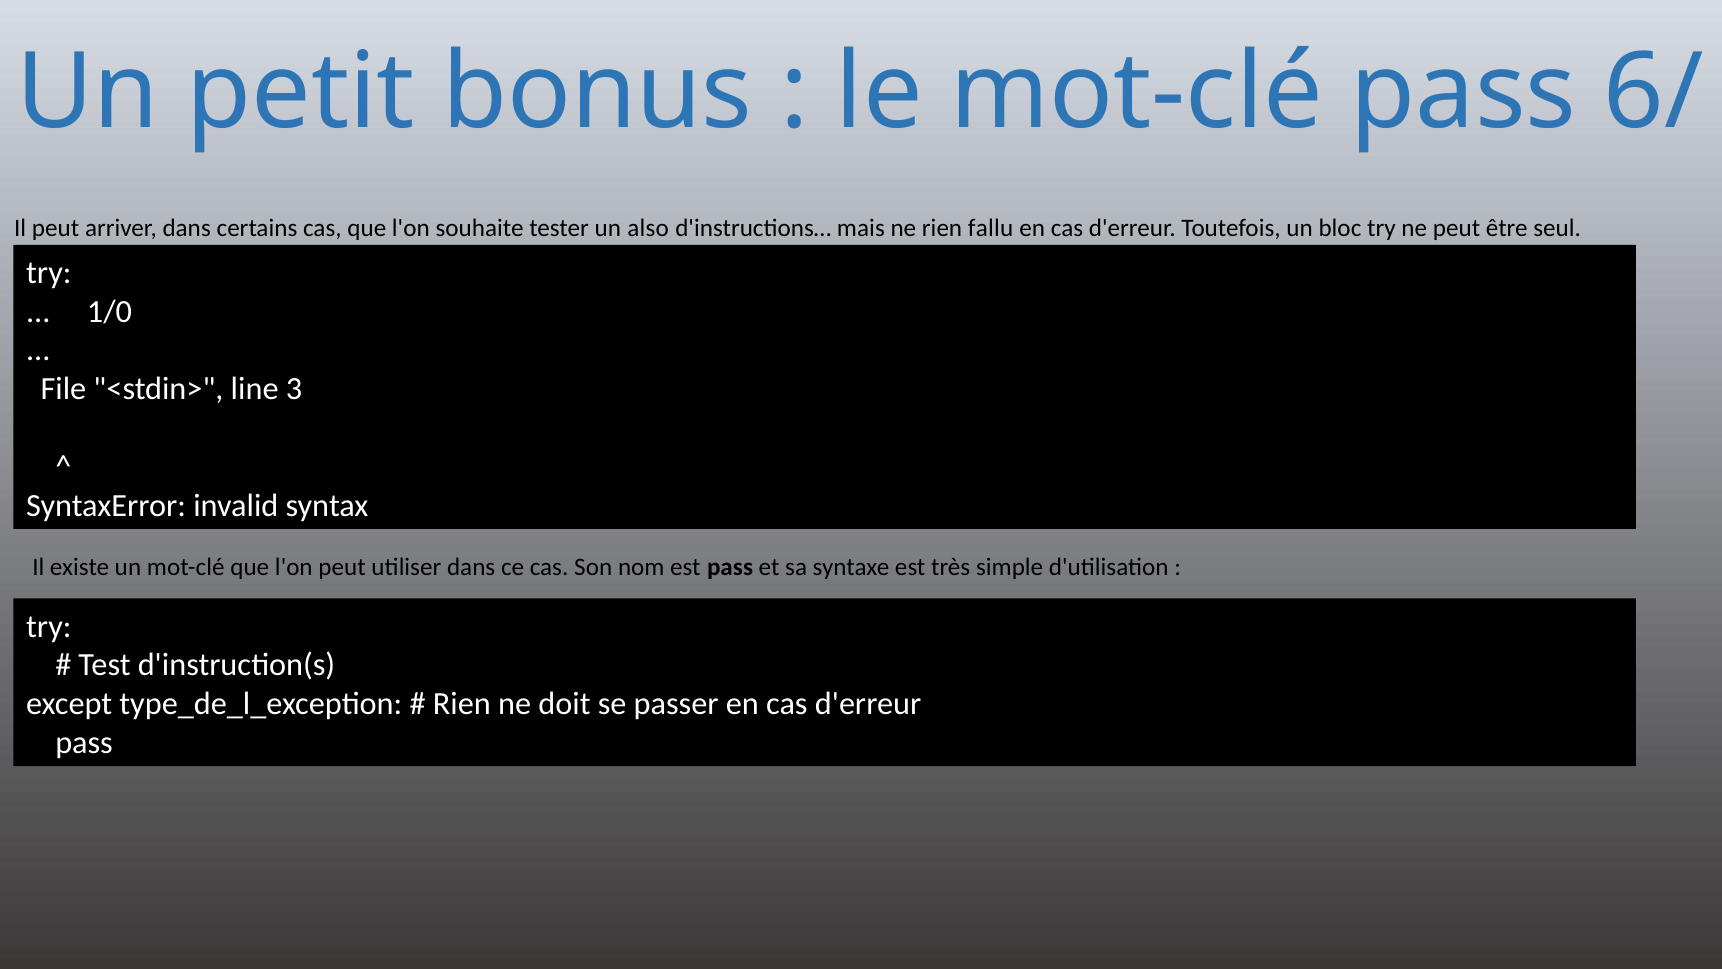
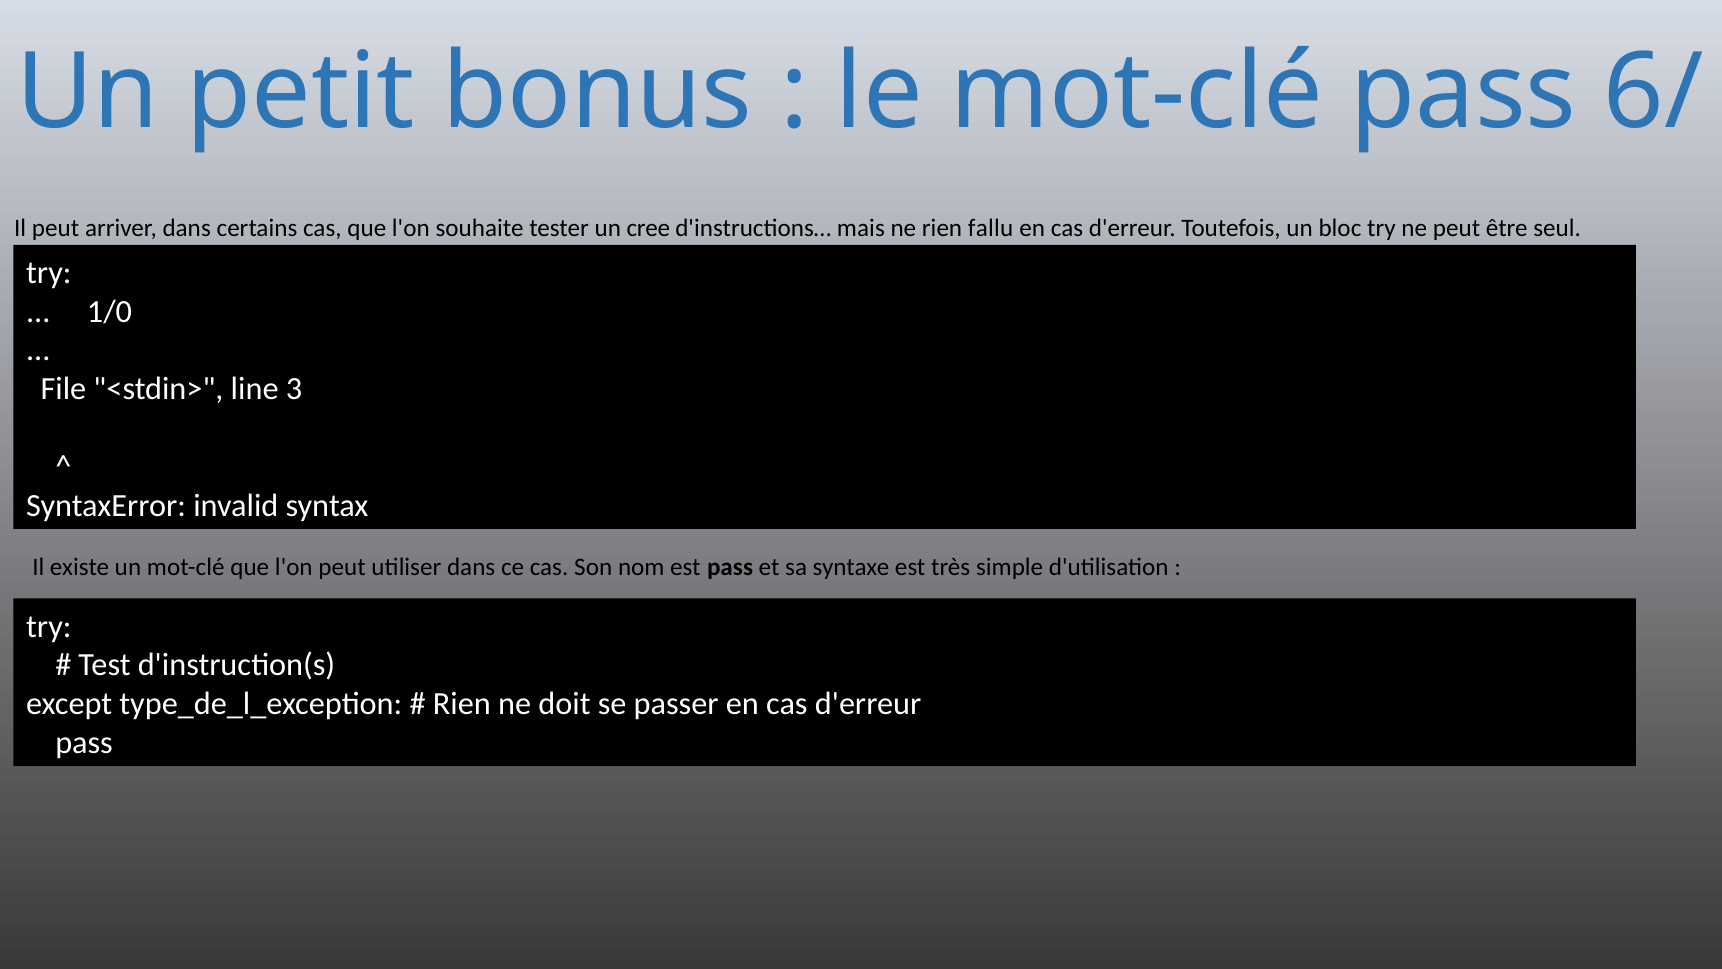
also: also -> cree
